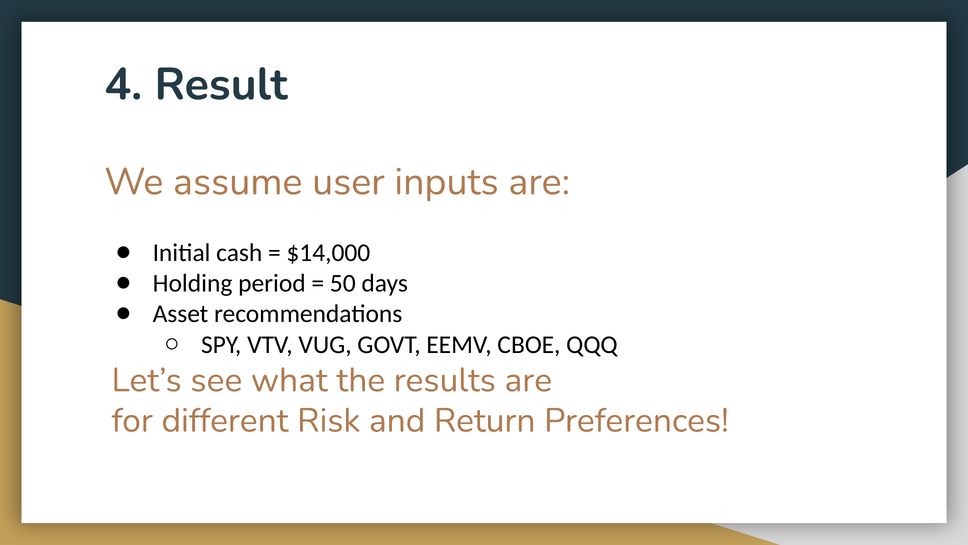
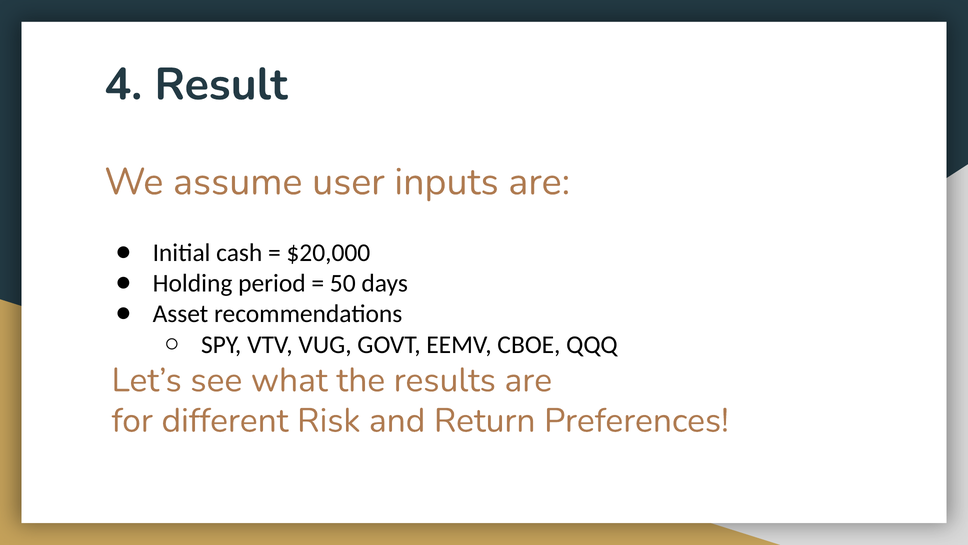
$14,000: $14,000 -> $20,000
